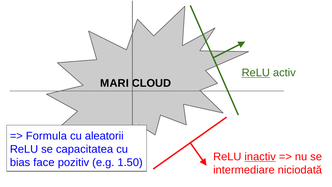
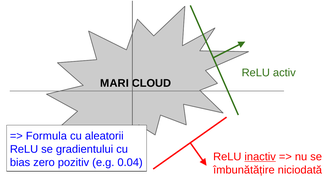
ReLU at (256, 73) underline: present -> none
capacitatea: capacitatea -> gradientului
face: face -> zero
1.50: 1.50 -> 0.04
intermediare: intermediare -> îmbunătățire
